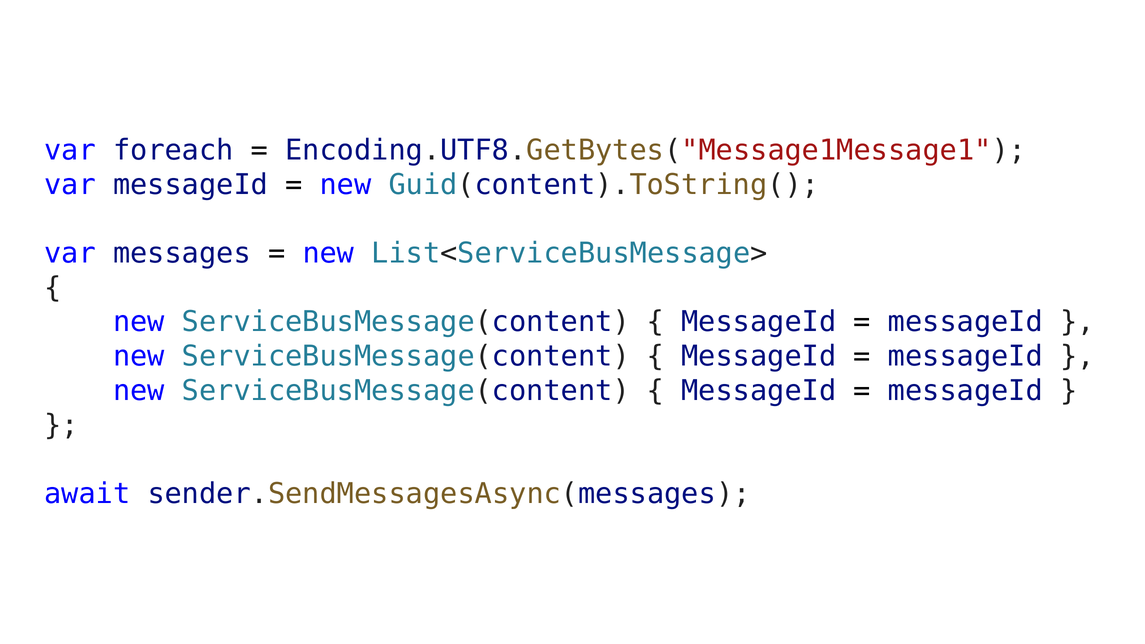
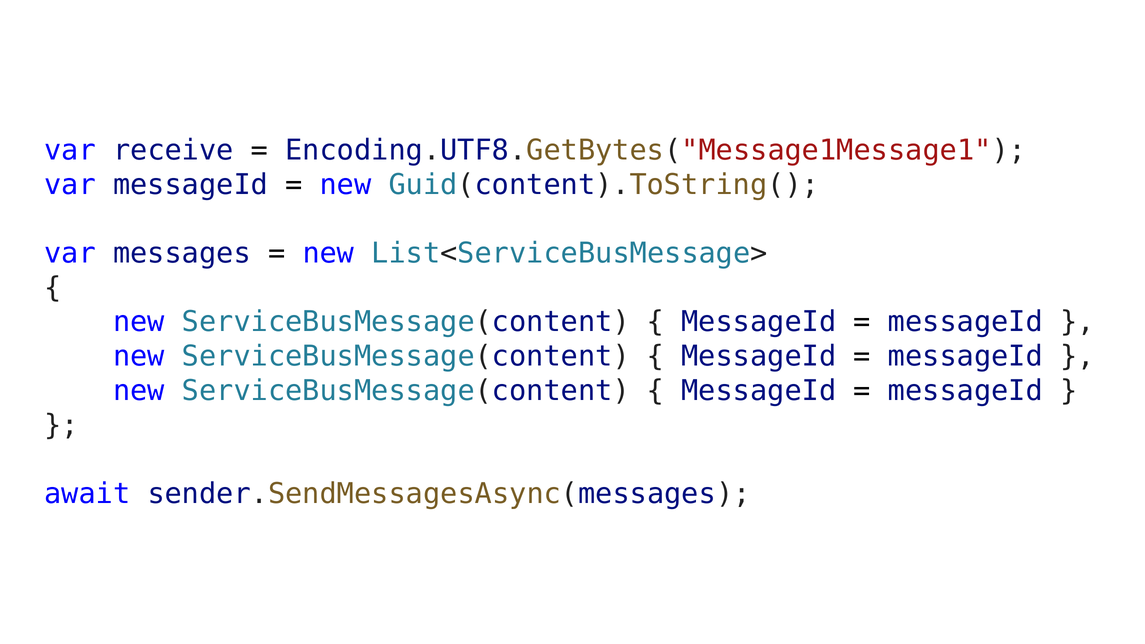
foreach: foreach -> receive
